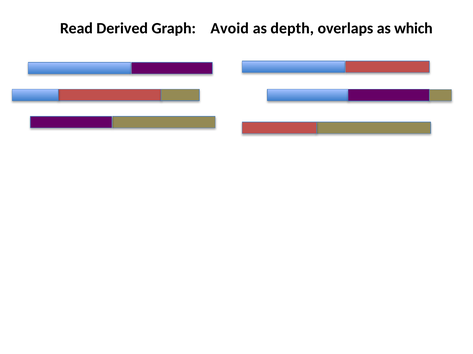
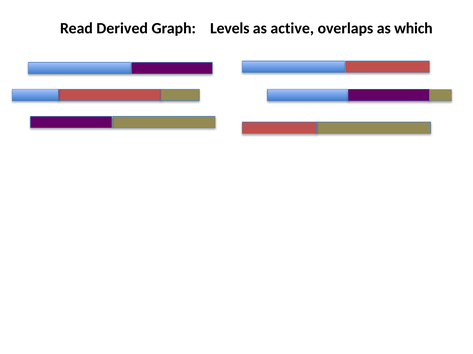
Avoid: Avoid -> Levels
depth: depth -> active
